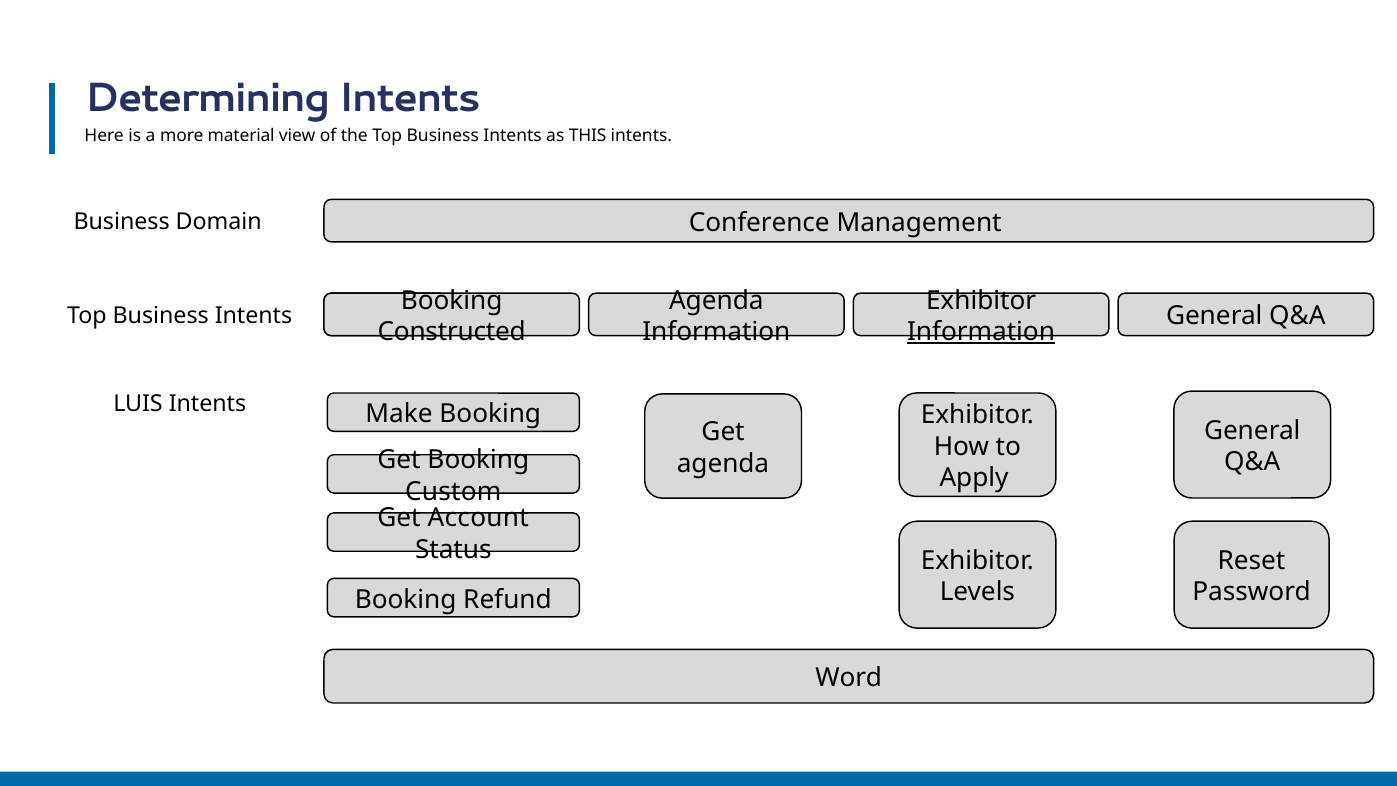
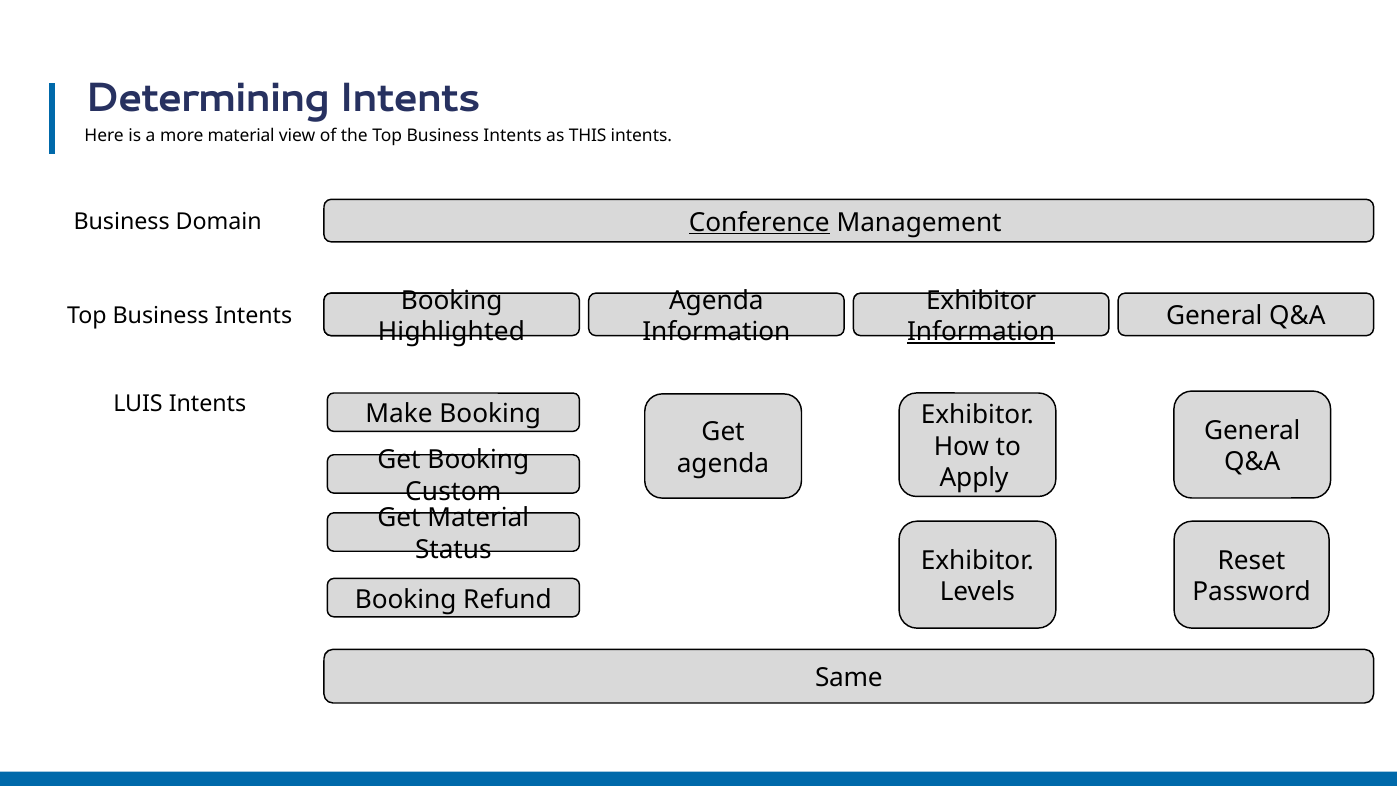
Conference underline: none -> present
Constructed: Constructed -> Highlighted
Get Account: Account -> Material
Word: Word -> Same
